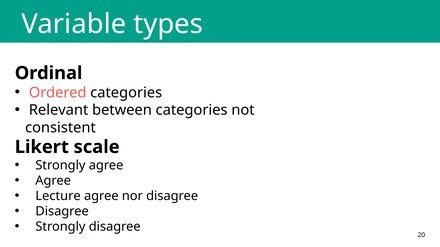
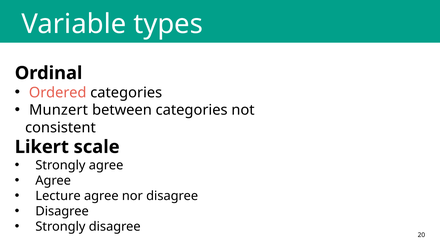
Relevant: Relevant -> Munzert
